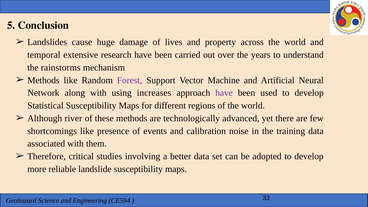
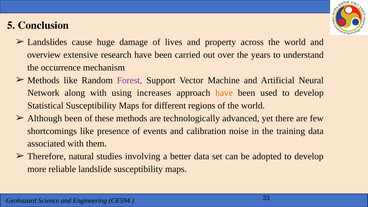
temporal: temporal -> overview
rainstorms: rainstorms -> occurrence
have at (224, 93) colour: purple -> orange
Although river: river -> been
critical: critical -> natural
